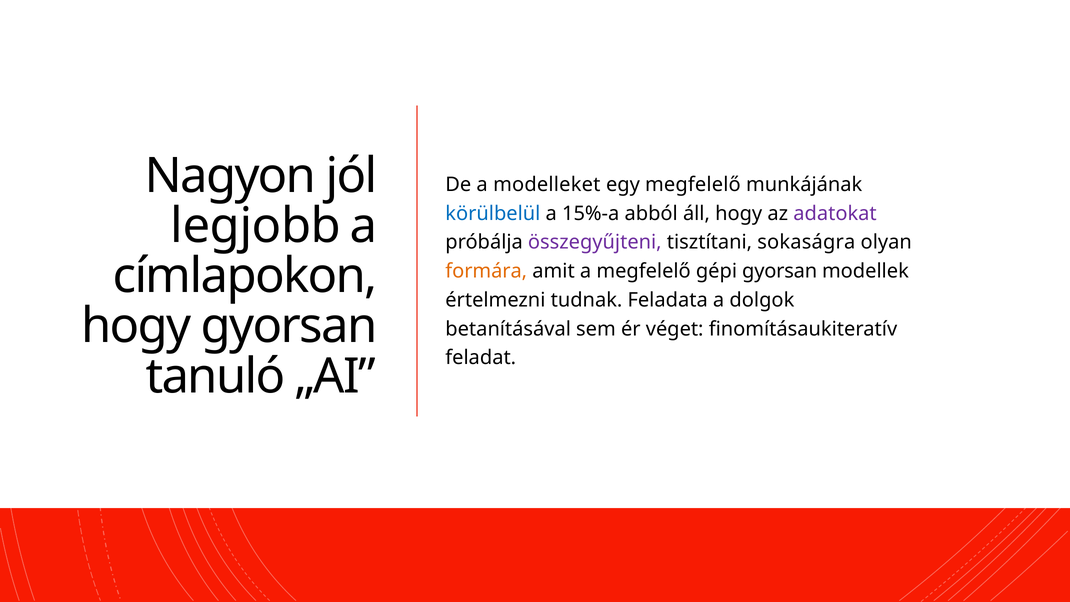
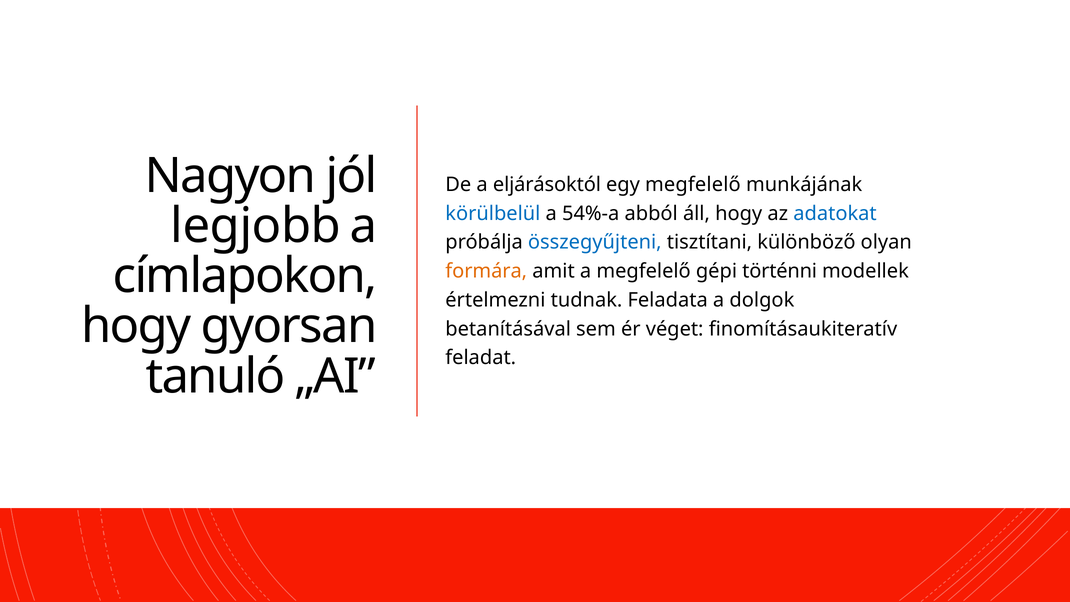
modelleket: modelleket -> eljárásoktól
15%-a: 15%-a -> 54%-a
adatokat colour: purple -> blue
összegyűjteni colour: purple -> blue
sokaságra: sokaságra -> különböző
gépi gyorsan: gyorsan -> történni
